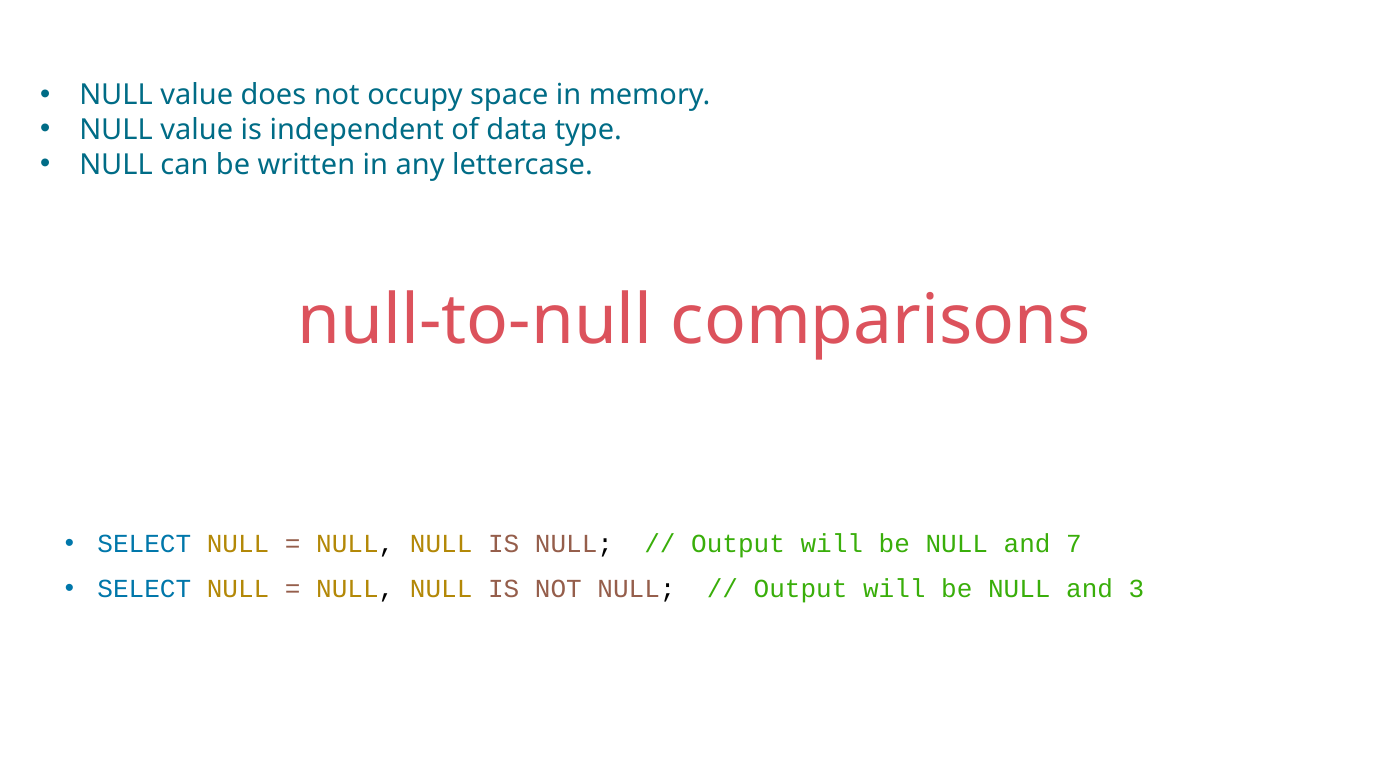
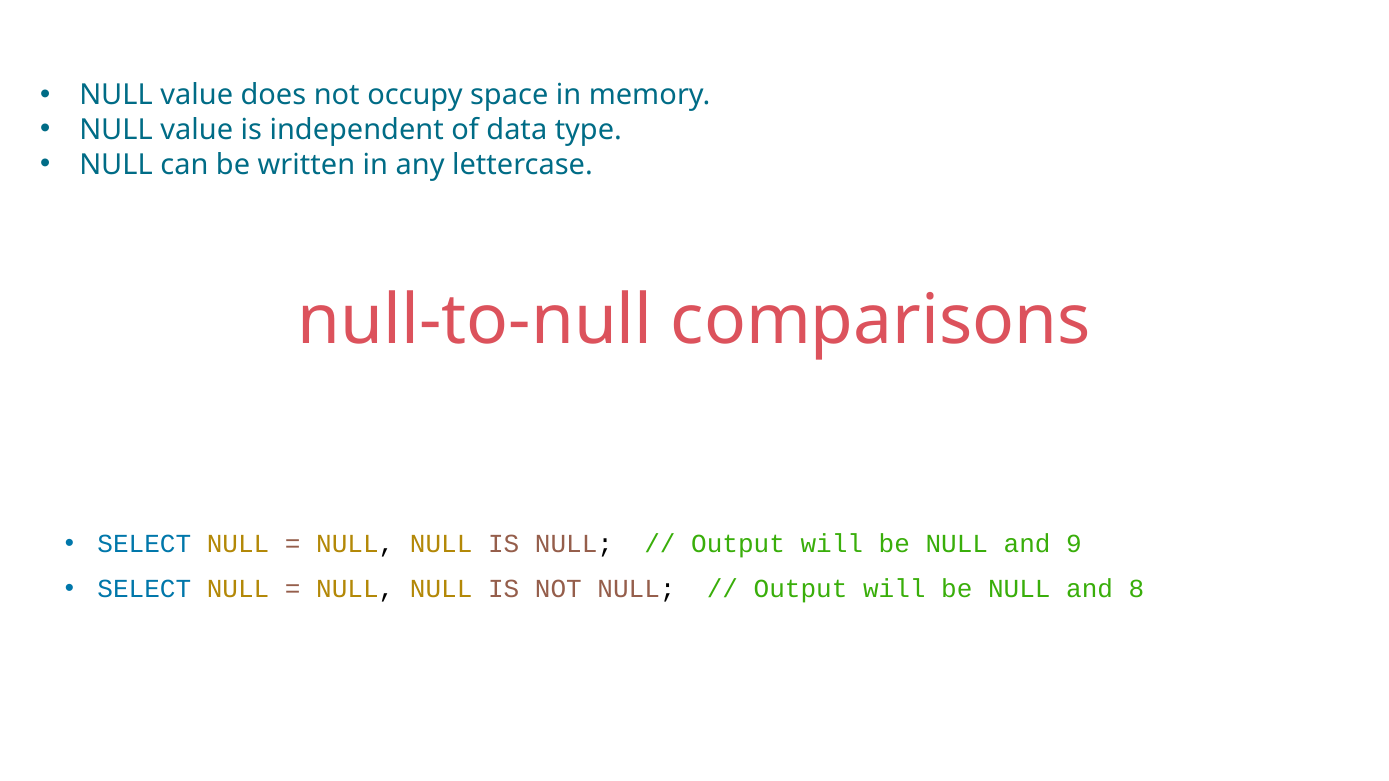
7: 7 -> 9
3: 3 -> 8
